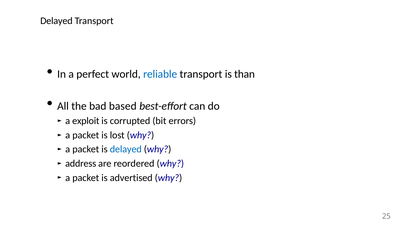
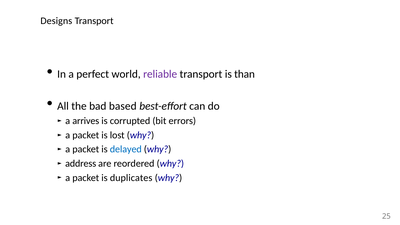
Delayed at (56, 21): Delayed -> Designs
reliable colour: blue -> purple
exploit: exploit -> arrives
advertised: advertised -> duplicates
